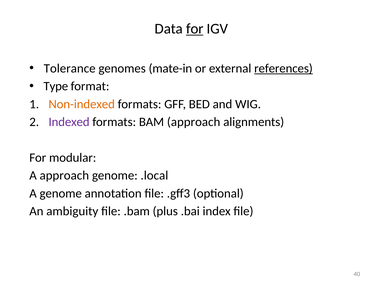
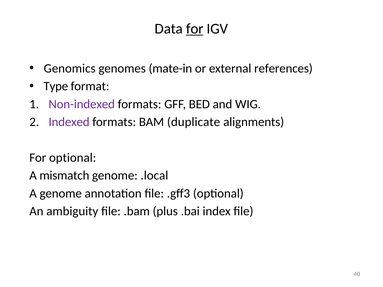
Tolerance: Tolerance -> Genomics
references underline: present -> none
Non-indexed colour: orange -> purple
BAM approach: approach -> duplicate
For modular: modular -> optional
A approach: approach -> mismatch
